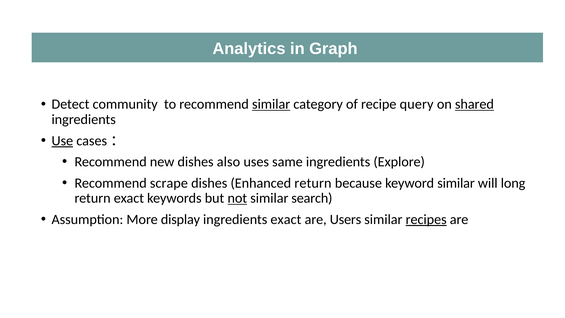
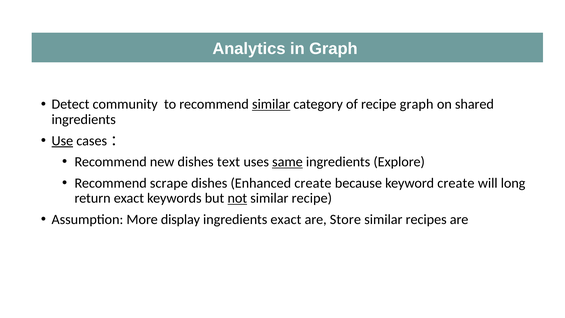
recipe query: query -> graph
shared underline: present -> none
also: also -> text
same underline: none -> present
Enhanced return: return -> create
keyword similar: similar -> create
similar search: search -> recipe
Users: Users -> Store
recipes underline: present -> none
